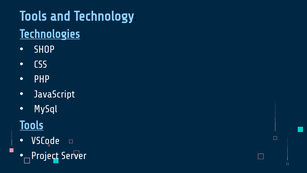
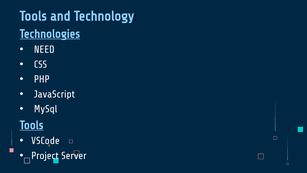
SHOP: SHOP -> NEED
